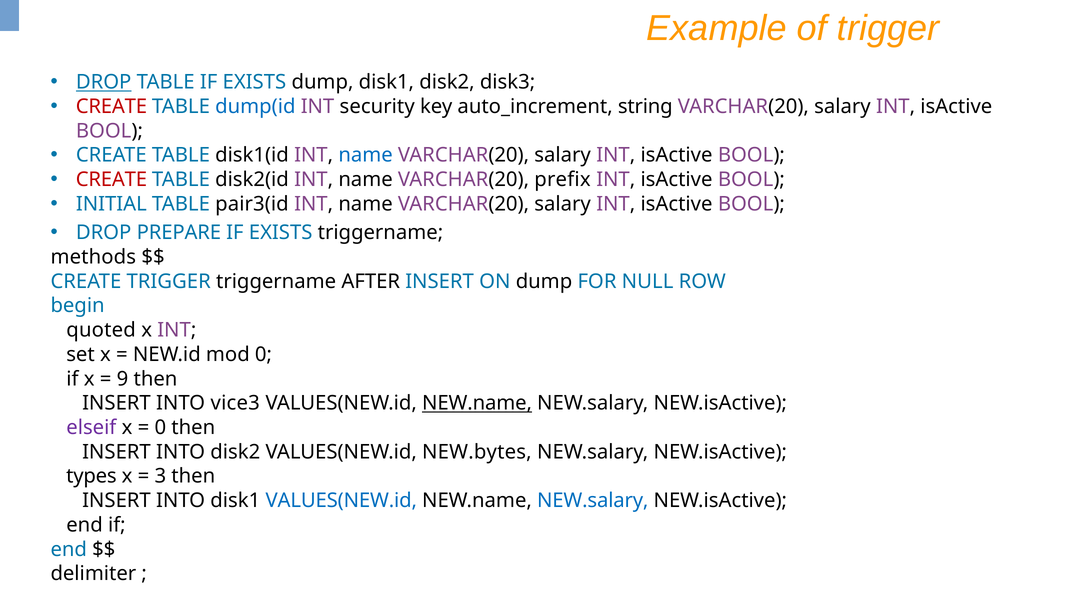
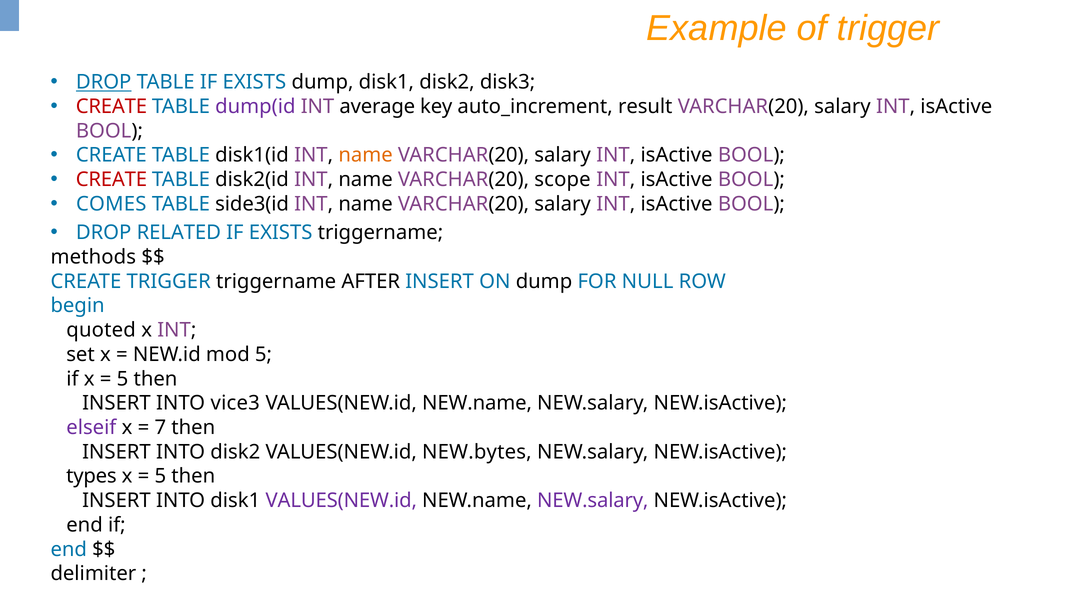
dump(id colour: blue -> purple
security: security -> average
string: string -> result
name at (366, 155) colour: blue -> orange
prefix: prefix -> scope
INITIAL: INITIAL -> COMES
pair3(id: pair3(id -> side3(id
PREPARE: PREPARE -> RELATED
mod 0: 0 -> 5
9 at (123, 379): 9 -> 5
NEW.name at (477, 403) underline: present -> none
0 at (160, 428): 0 -> 7
3 at (160, 476): 3 -> 5
VALUES(NEW.id at (341, 501) colour: blue -> purple
NEW.salary at (593, 501) colour: blue -> purple
